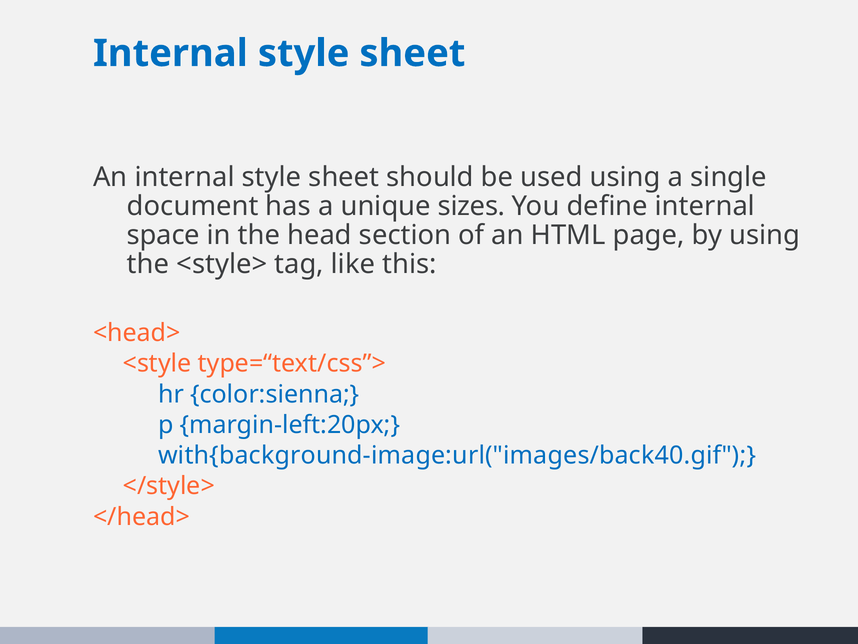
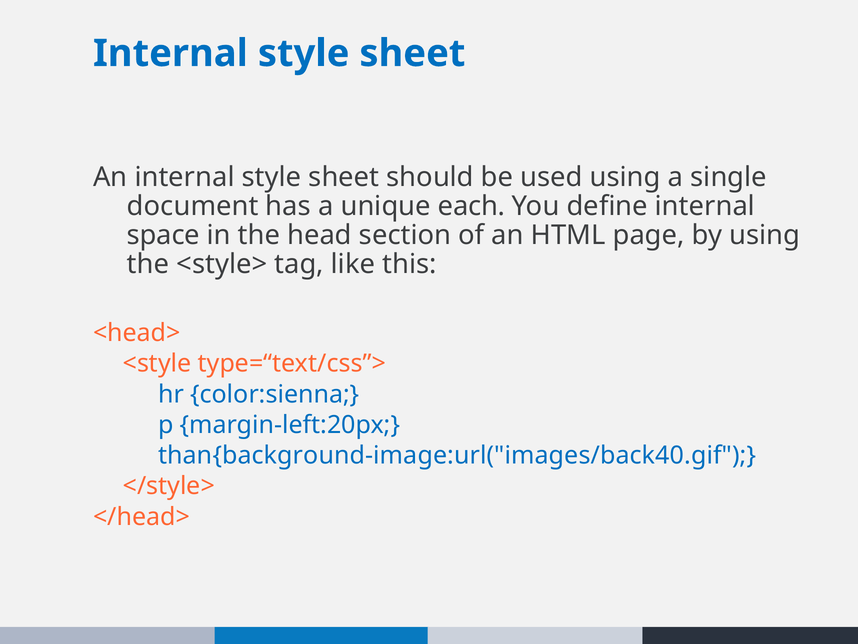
sizes: sizes -> each
with{background-image:url("images/back40.gif: with{background-image:url("images/back40.gif -> than{background-image:url("images/back40.gif
